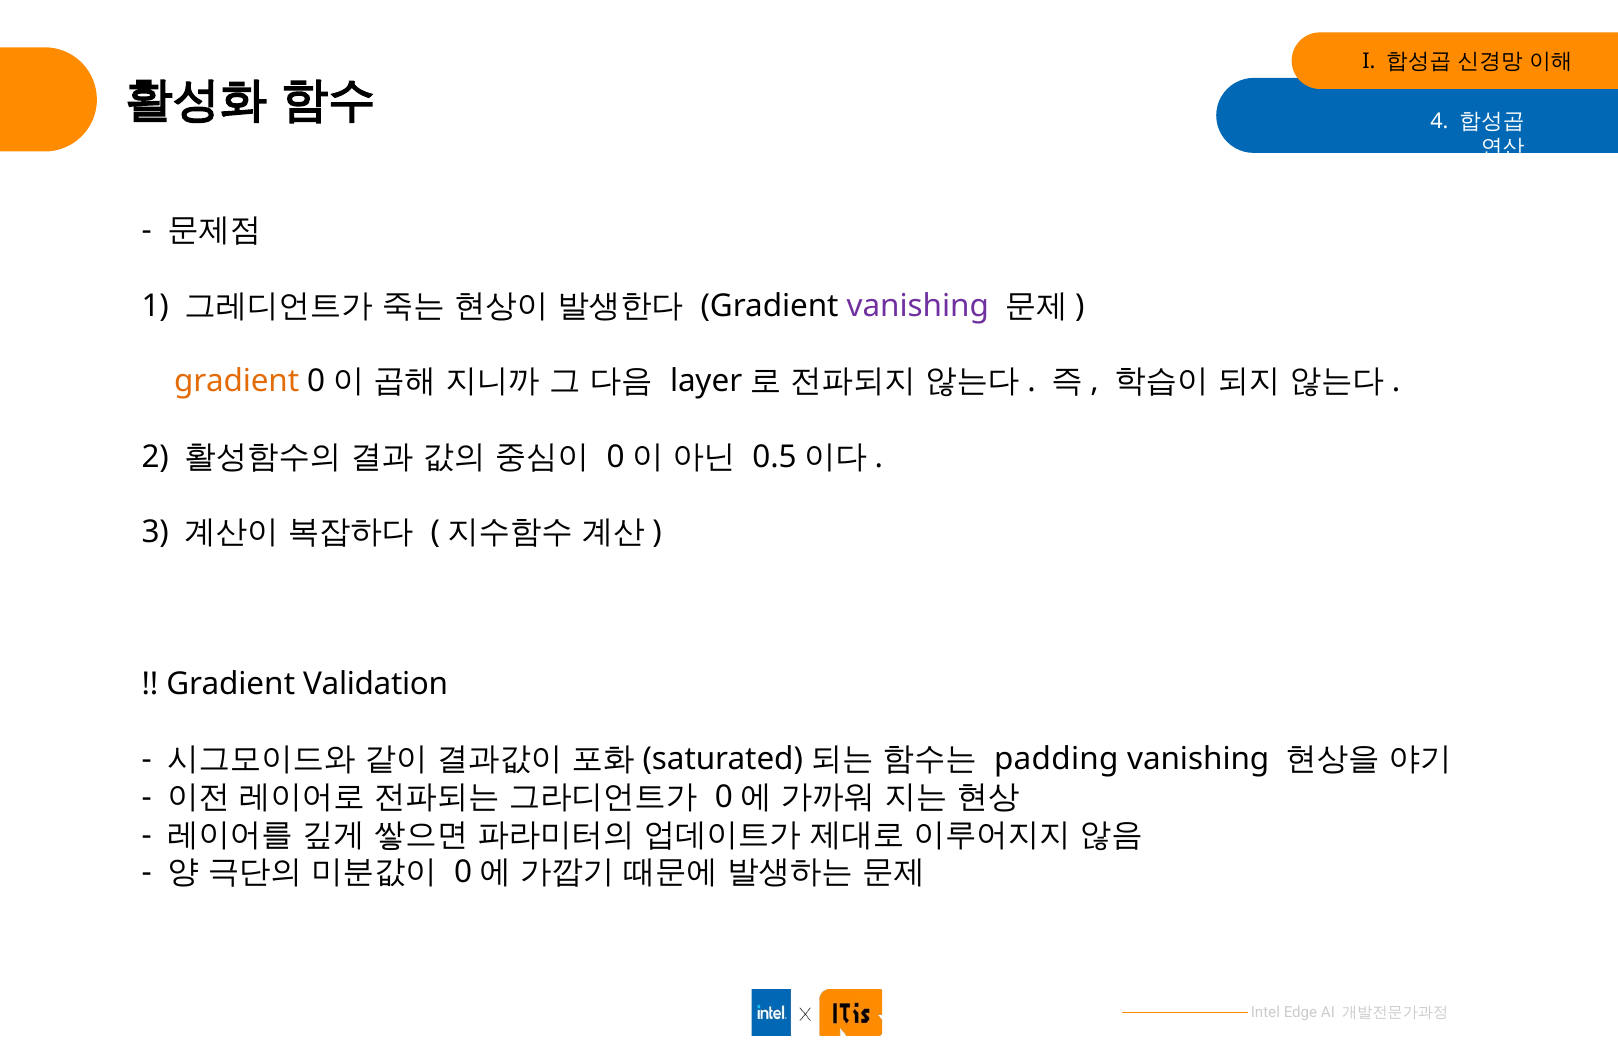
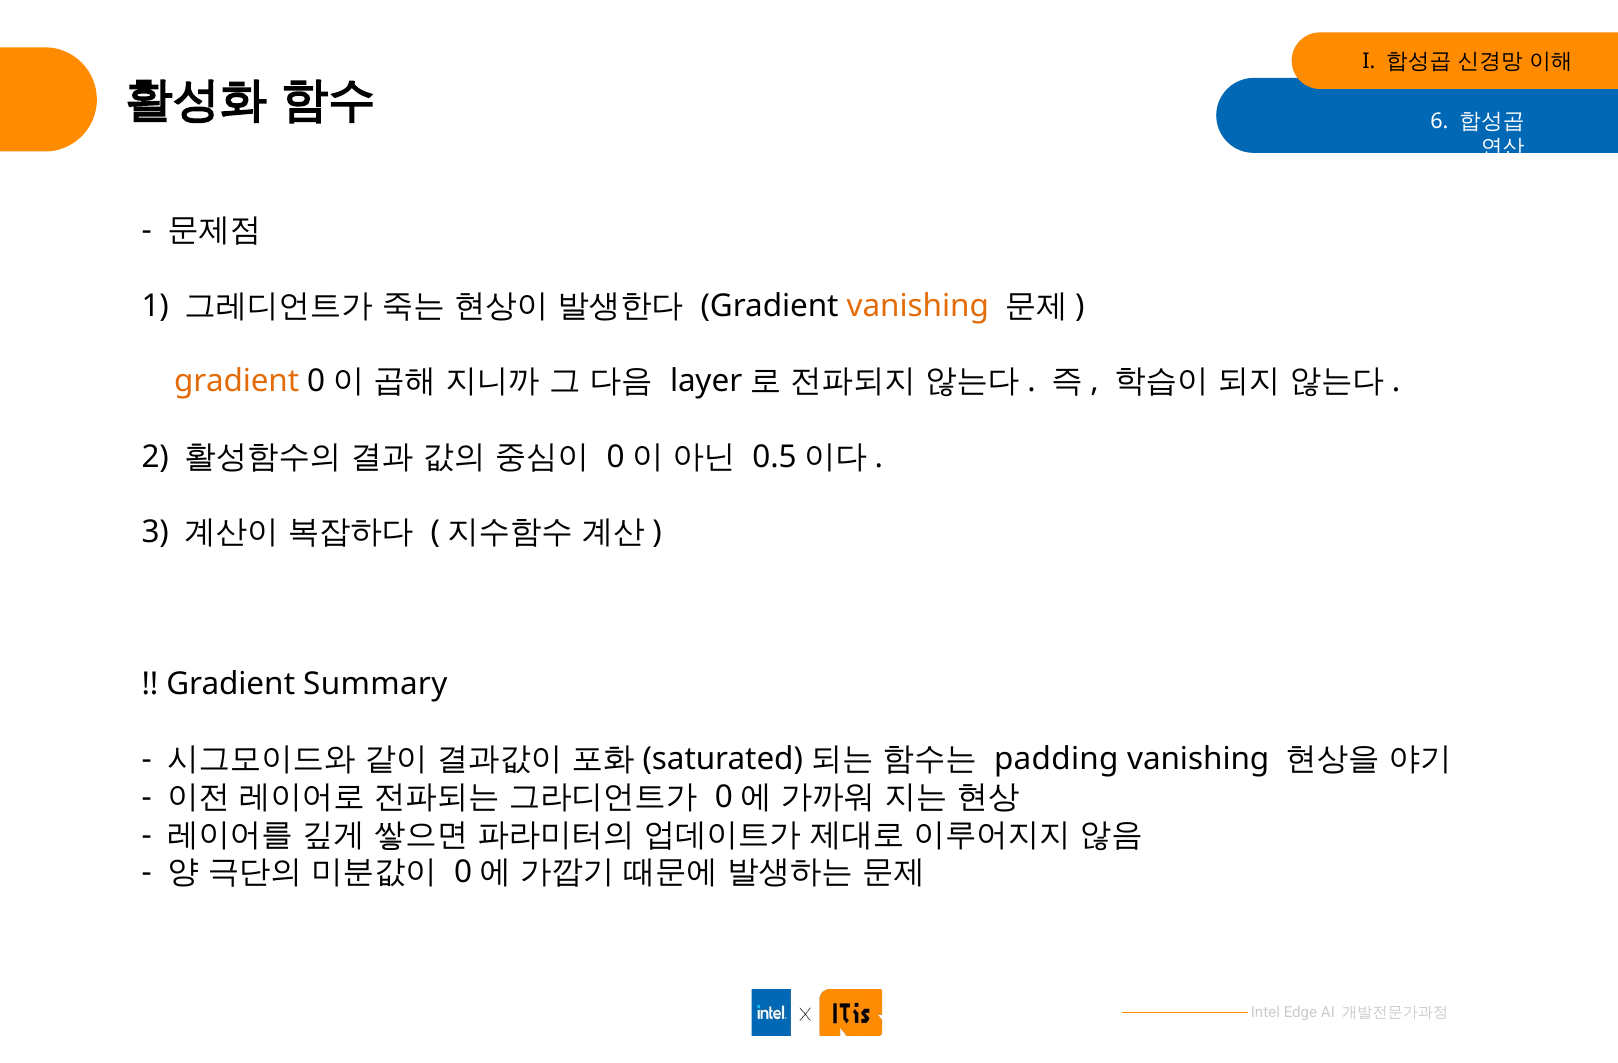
4: 4 -> 6
vanishing at (918, 306) colour: purple -> orange
Validation: Validation -> Summary
